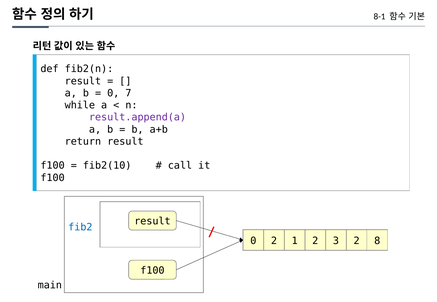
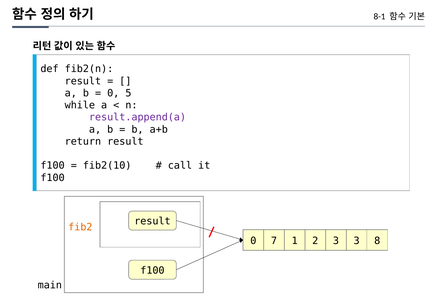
7: 7 -> 5
fib2 colour: blue -> orange
0 2: 2 -> 7
3 2: 2 -> 3
